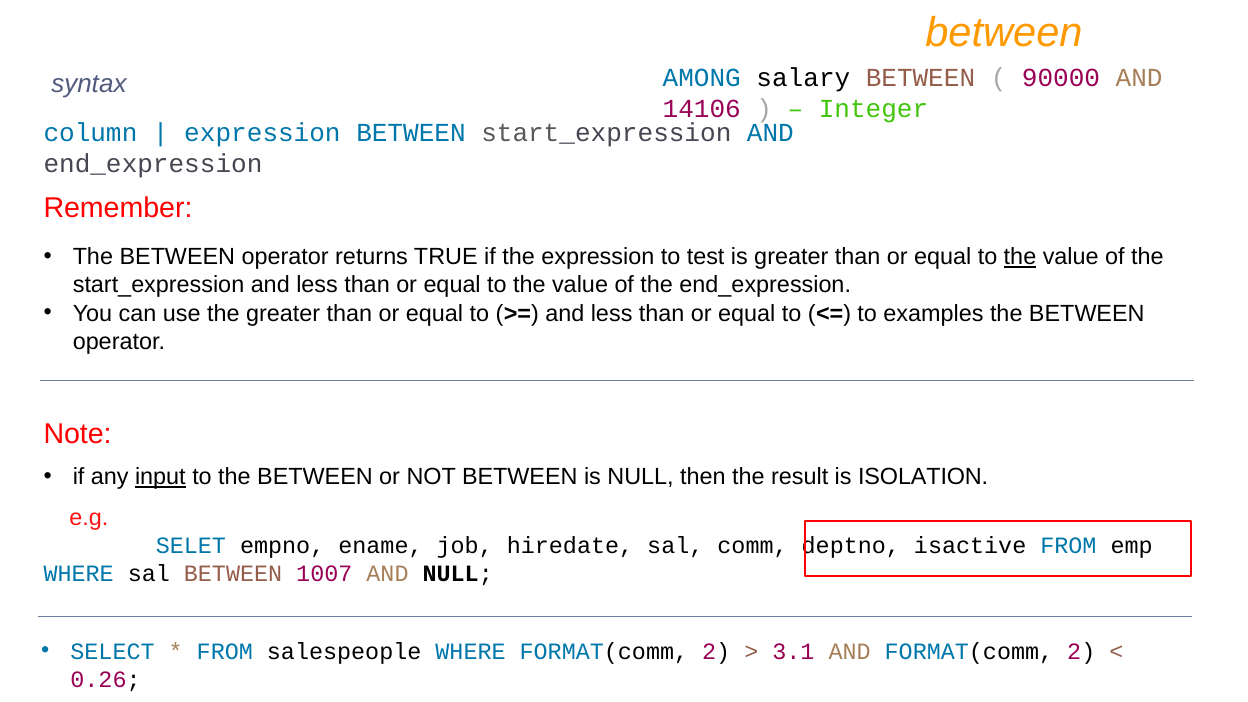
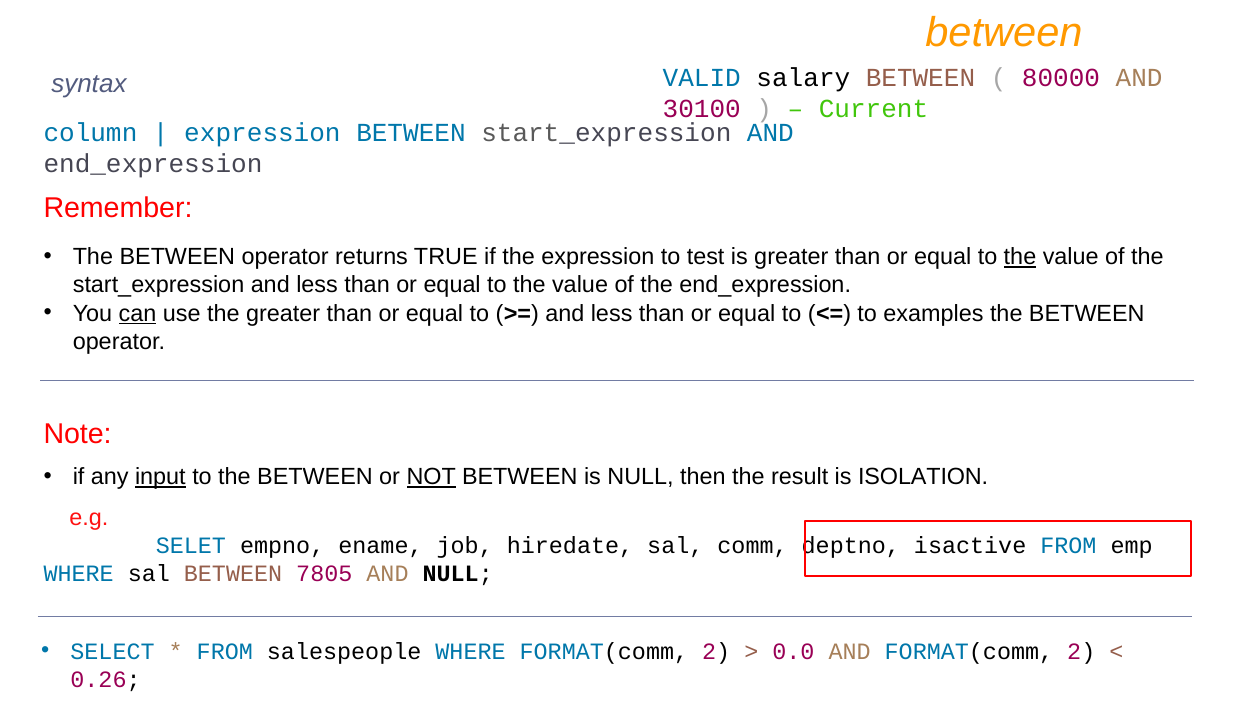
AMONG: AMONG -> VALID
90000: 90000 -> 80000
14106: 14106 -> 30100
Integer: Integer -> Current
can underline: none -> present
NOT underline: none -> present
1007: 1007 -> 7805
3.1: 3.1 -> 0.0
